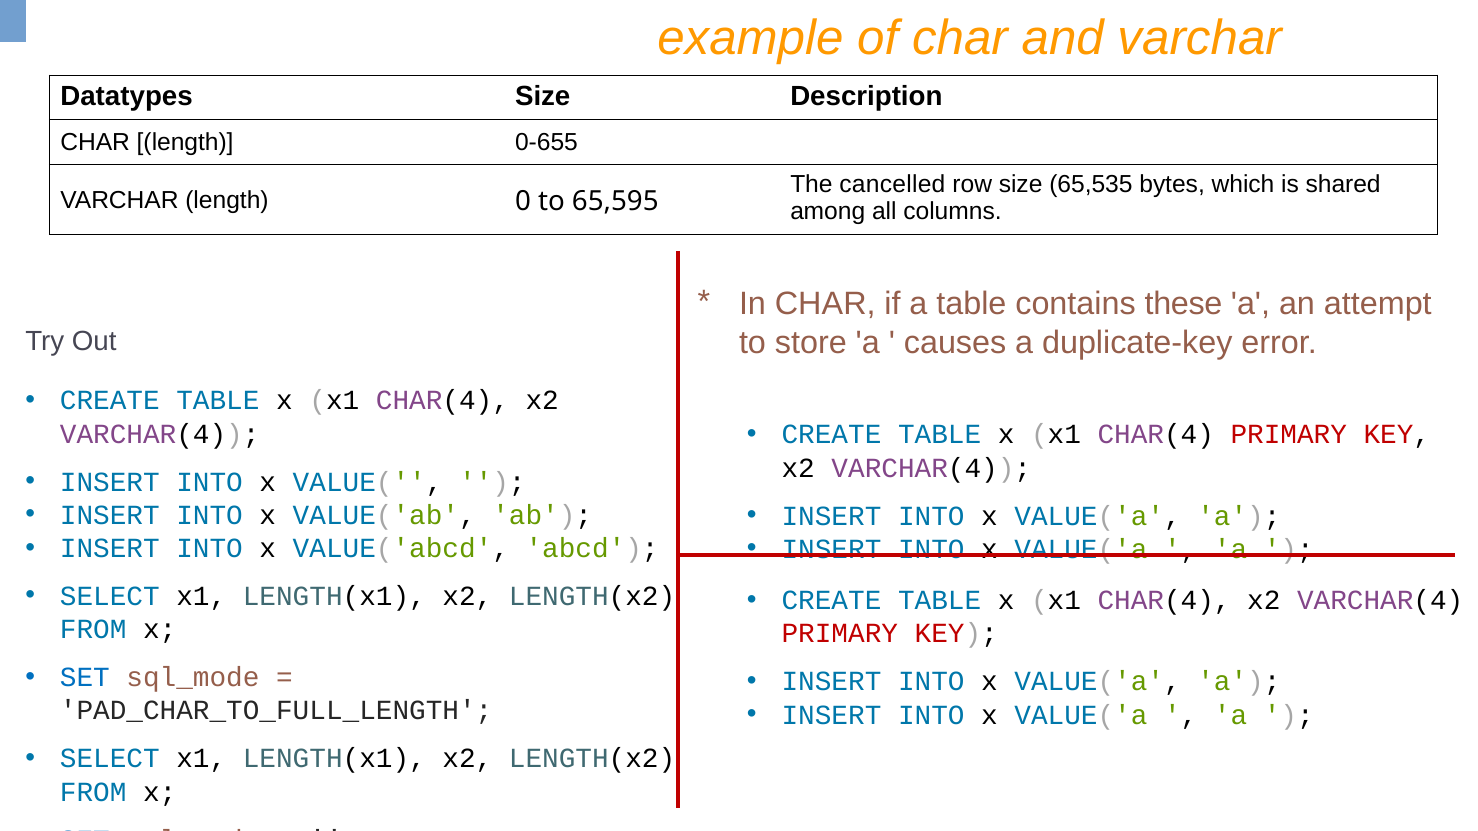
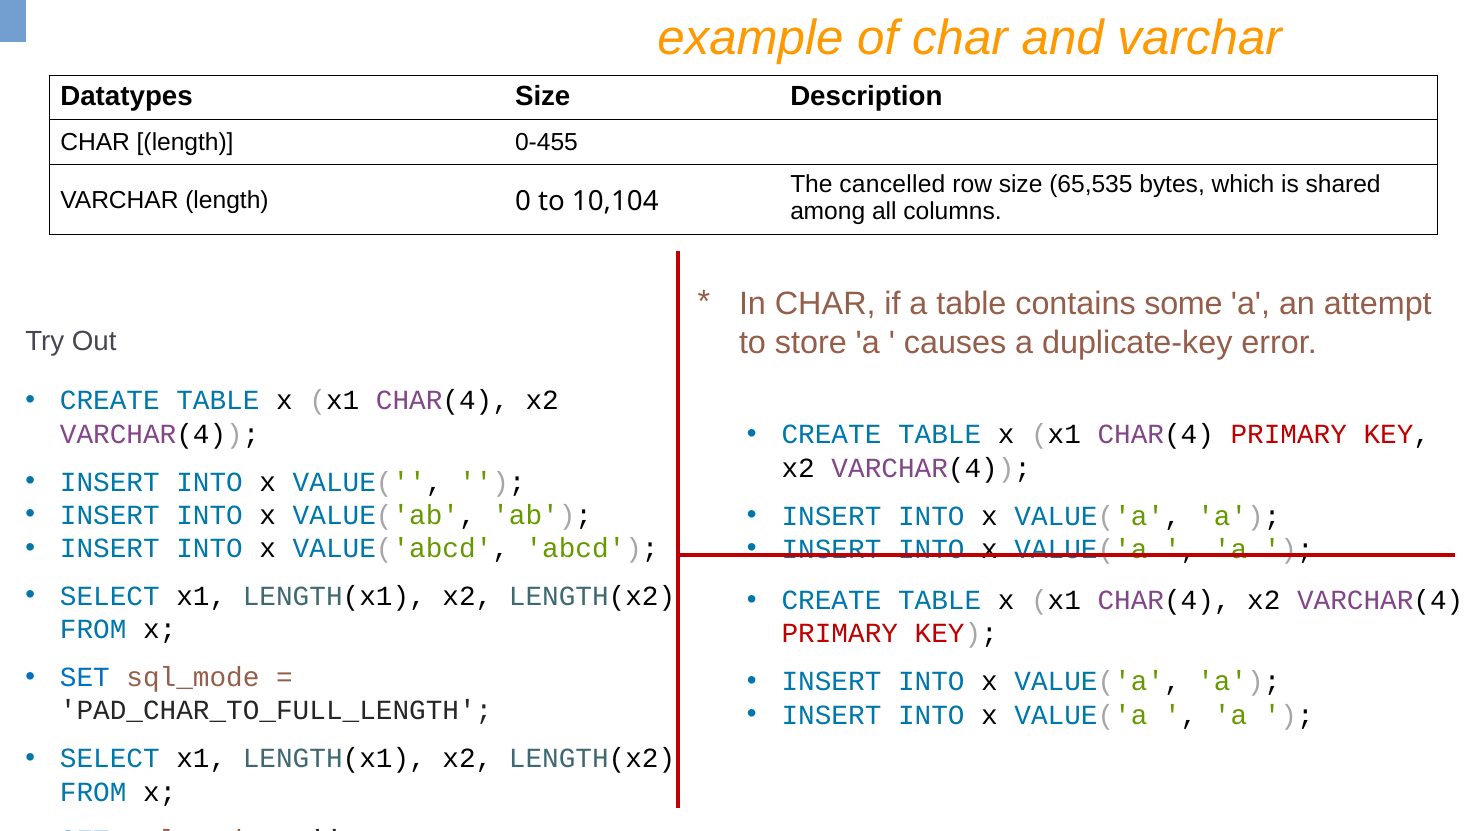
0-655: 0-655 -> 0-455
65,595: 65,595 -> 10,104
these: these -> some
